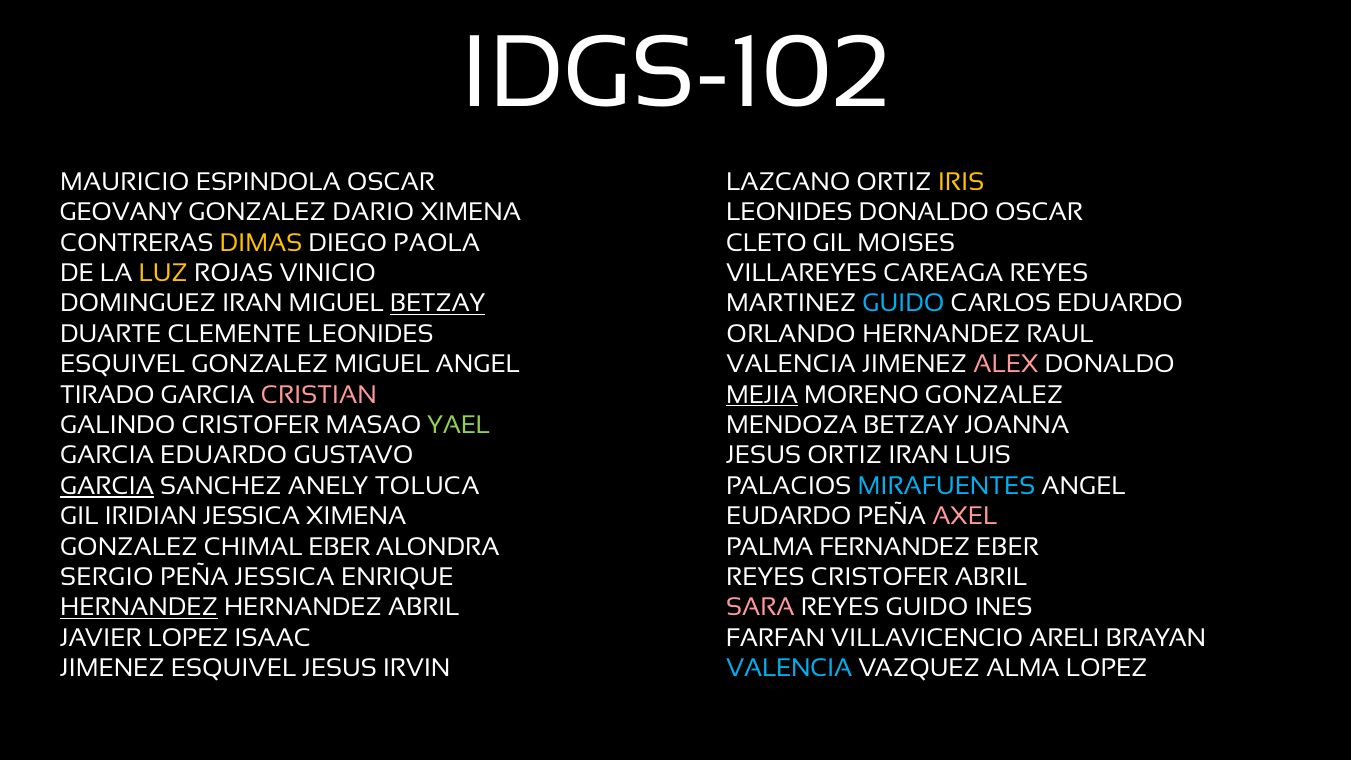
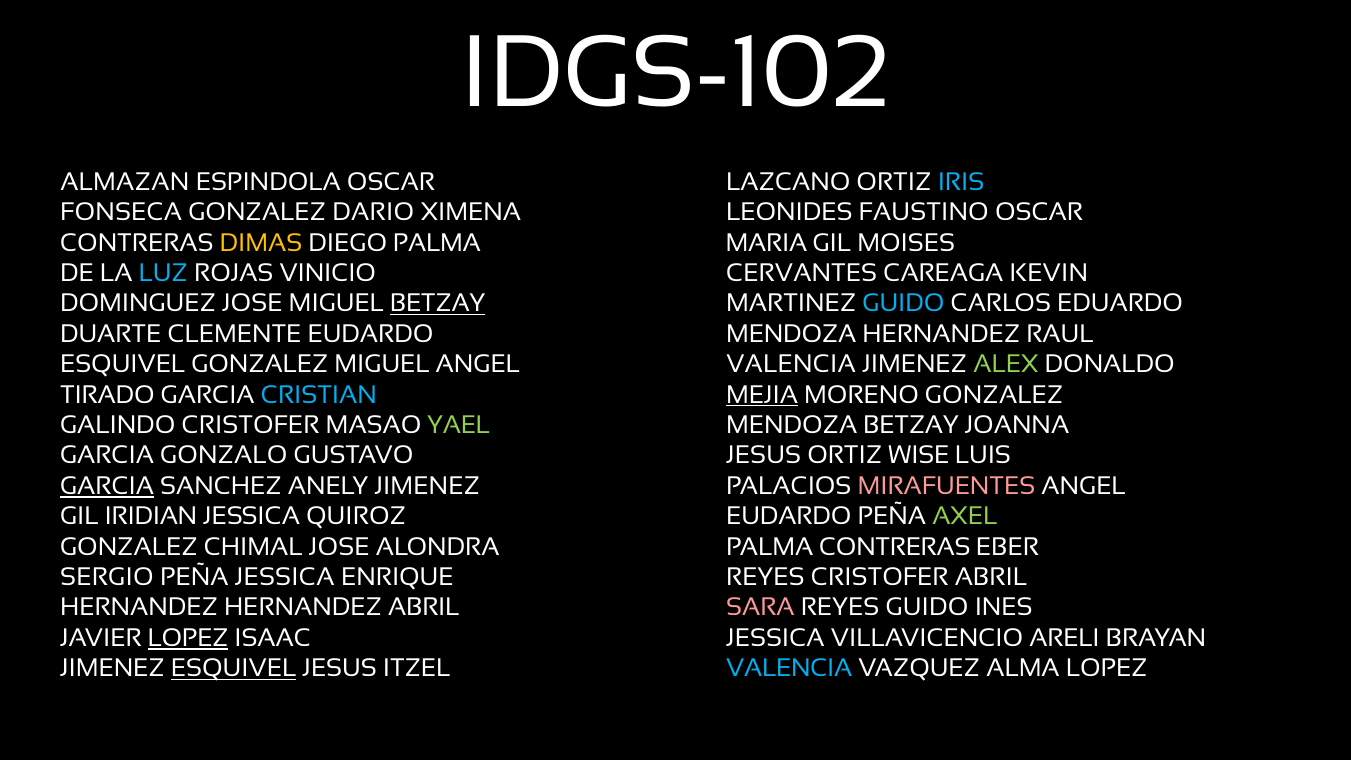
MAURICIO: MAURICIO -> ALMAZAN
IRIS colour: yellow -> light blue
GEOVANY: GEOVANY -> FONSECA
LEONIDES DONALDO: DONALDO -> FAUSTINO
DIEGO PAOLA: PAOLA -> PALMA
CLETO: CLETO -> MARIA
LUZ colour: yellow -> light blue
VILLAREYES: VILLAREYES -> CERVANTES
CAREAGA REYES: REYES -> KEVIN
DOMINGUEZ IRAN: IRAN -> JOSE
CLEMENTE LEONIDES: LEONIDES -> EUDARDO
ORLANDO at (791, 334): ORLANDO -> MENDOZA
ALEX colour: pink -> light green
CRISTIAN colour: pink -> light blue
GARCIA EDUARDO: EDUARDO -> GONZALO
ORTIZ IRAN: IRAN -> WISE
ANELY TOLUCA: TOLUCA -> JIMENEZ
MIRAFUENTES colour: light blue -> pink
JESSICA XIMENA: XIMENA -> QUIROZ
AXEL colour: pink -> light green
CHIMAL EBER: EBER -> JOSE
PALMA FERNANDEZ: FERNANDEZ -> CONTRERAS
HERNANDEZ at (139, 608) underline: present -> none
LOPEZ at (188, 638) underline: none -> present
FARFAN at (776, 638): FARFAN -> JESSICA
ESQUIVEL at (234, 668) underline: none -> present
IRVIN: IRVIN -> ITZEL
